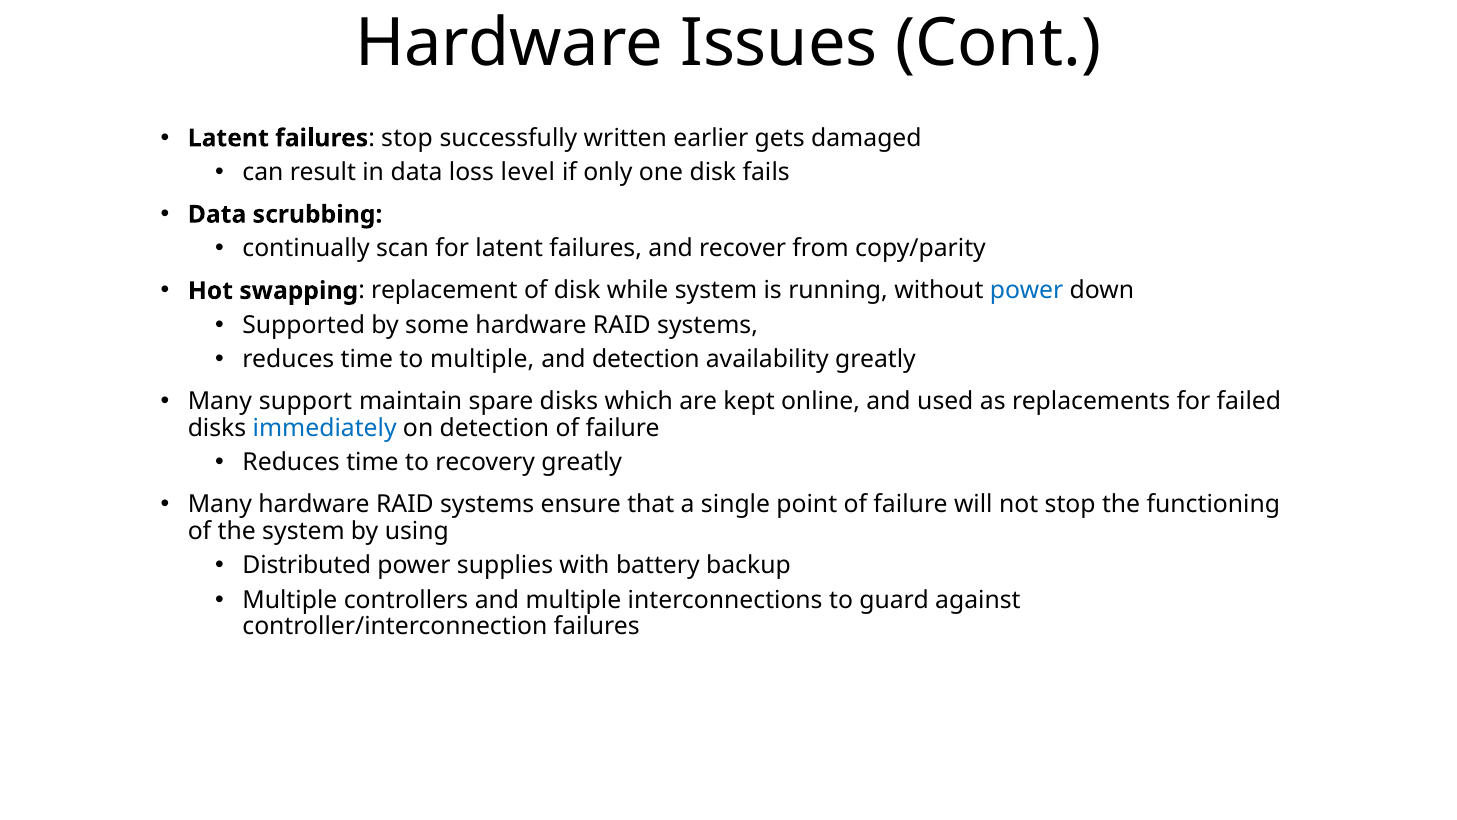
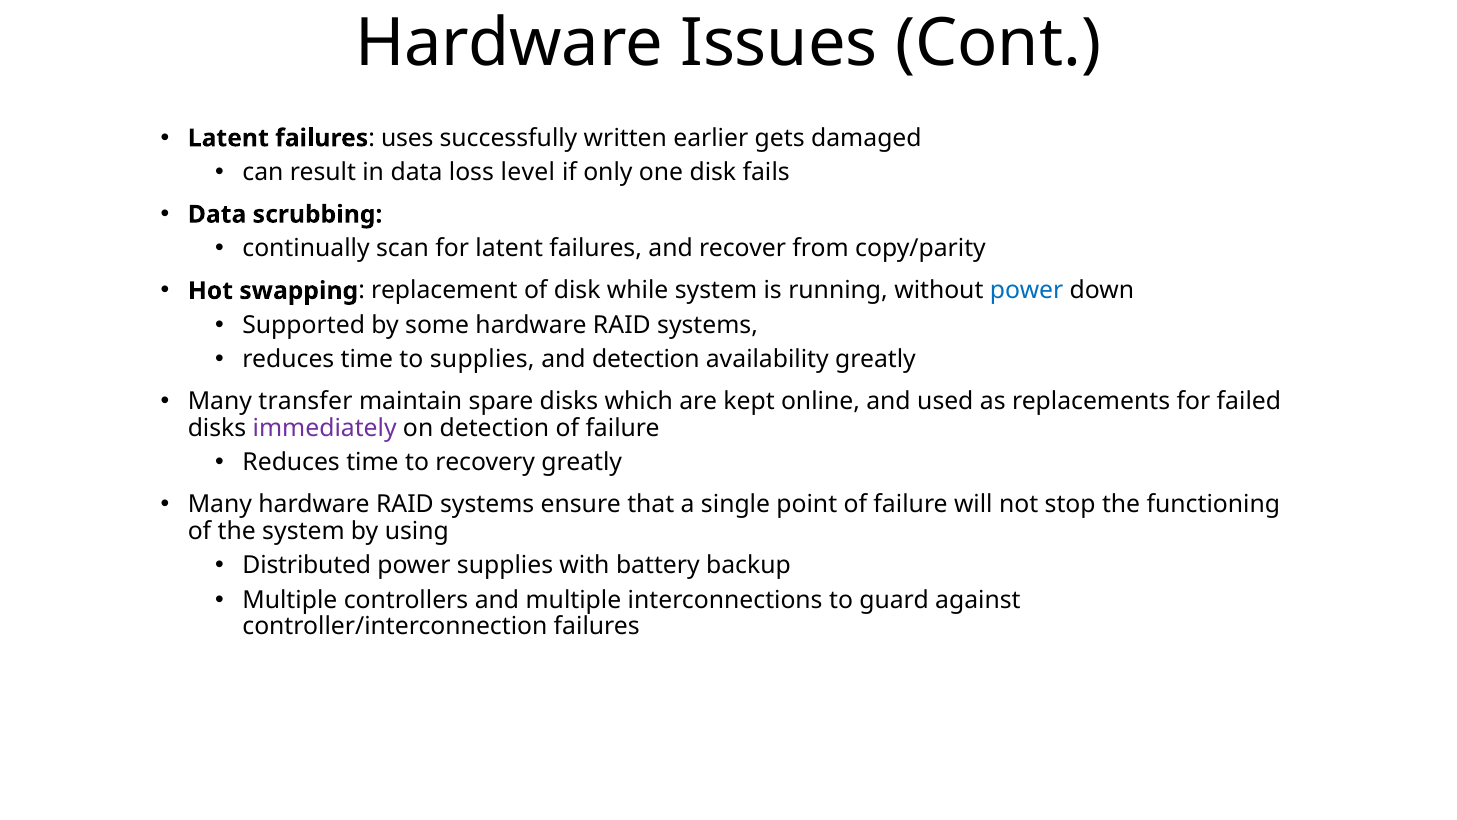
failures stop: stop -> uses
to multiple: multiple -> supplies
support: support -> transfer
immediately colour: blue -> purple
